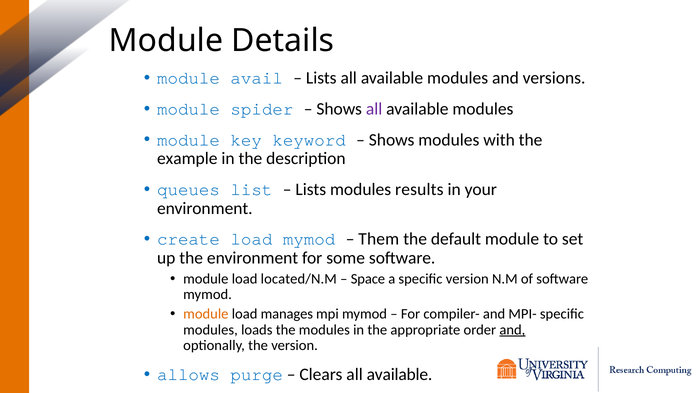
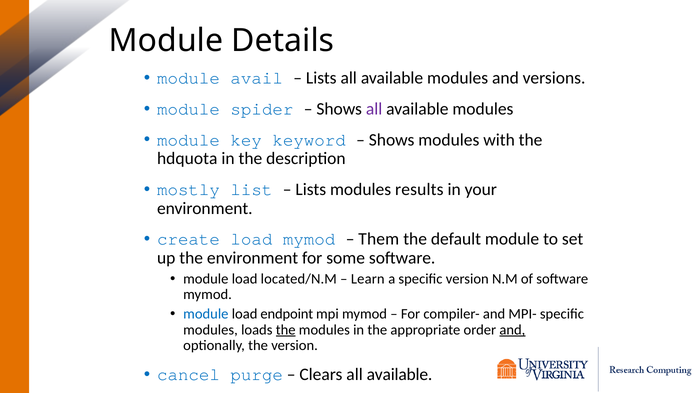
example: example -> hdquota
queues: queues -> mostly
Space: Space -> Learn
module at (206, 314) colour: orange -> blue
manages: manages -> endpoint
the at (286, 330) underline: none -> present
allows: allows -> cancel
